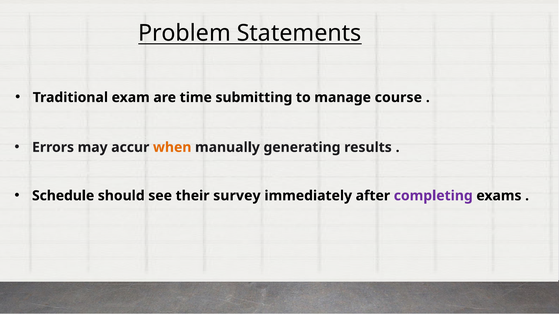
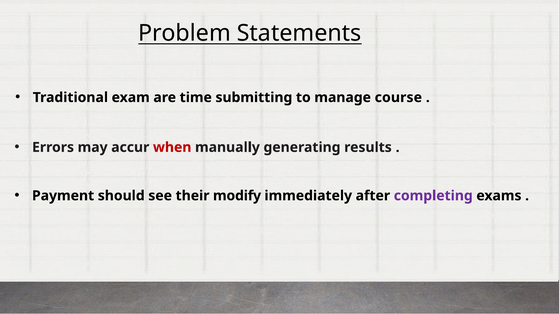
when colour: orange -> red
Schedule: Schedule -> Payment
survey: survey -> modify
